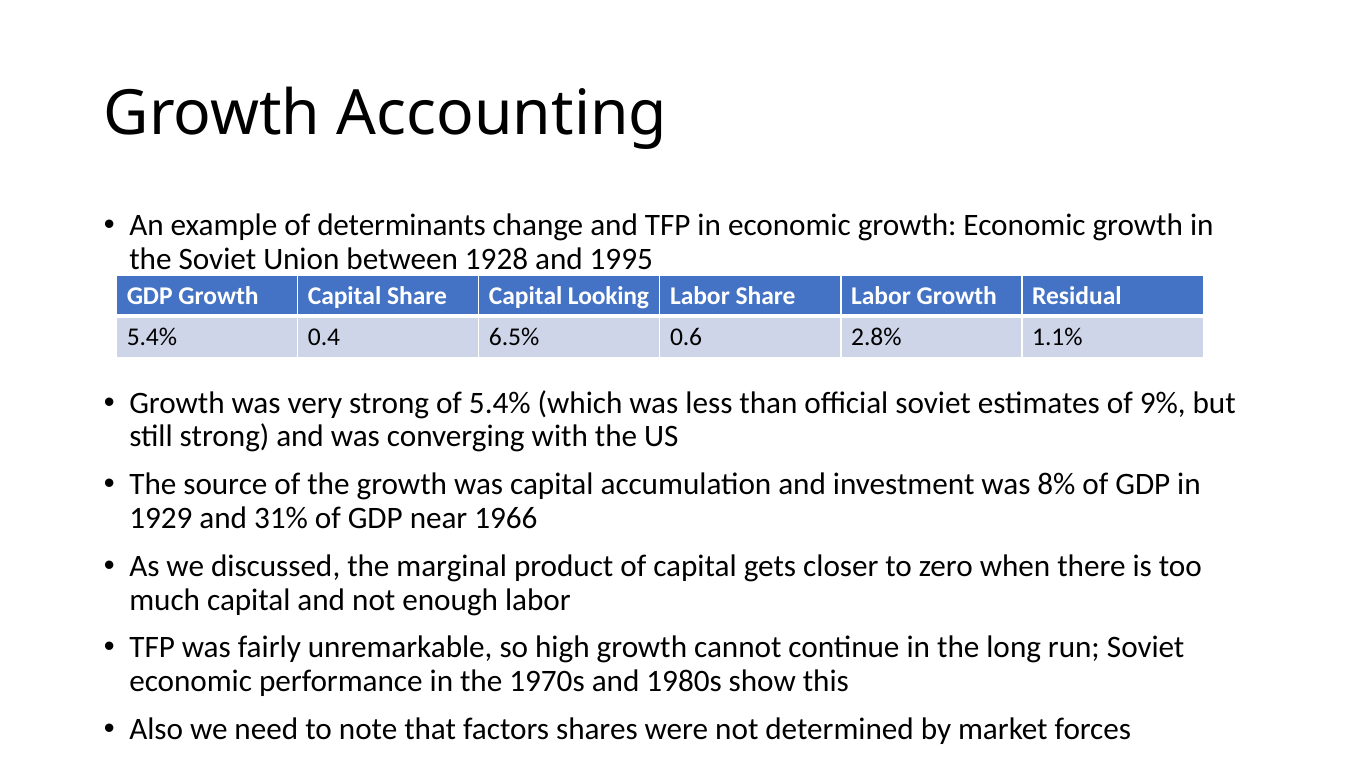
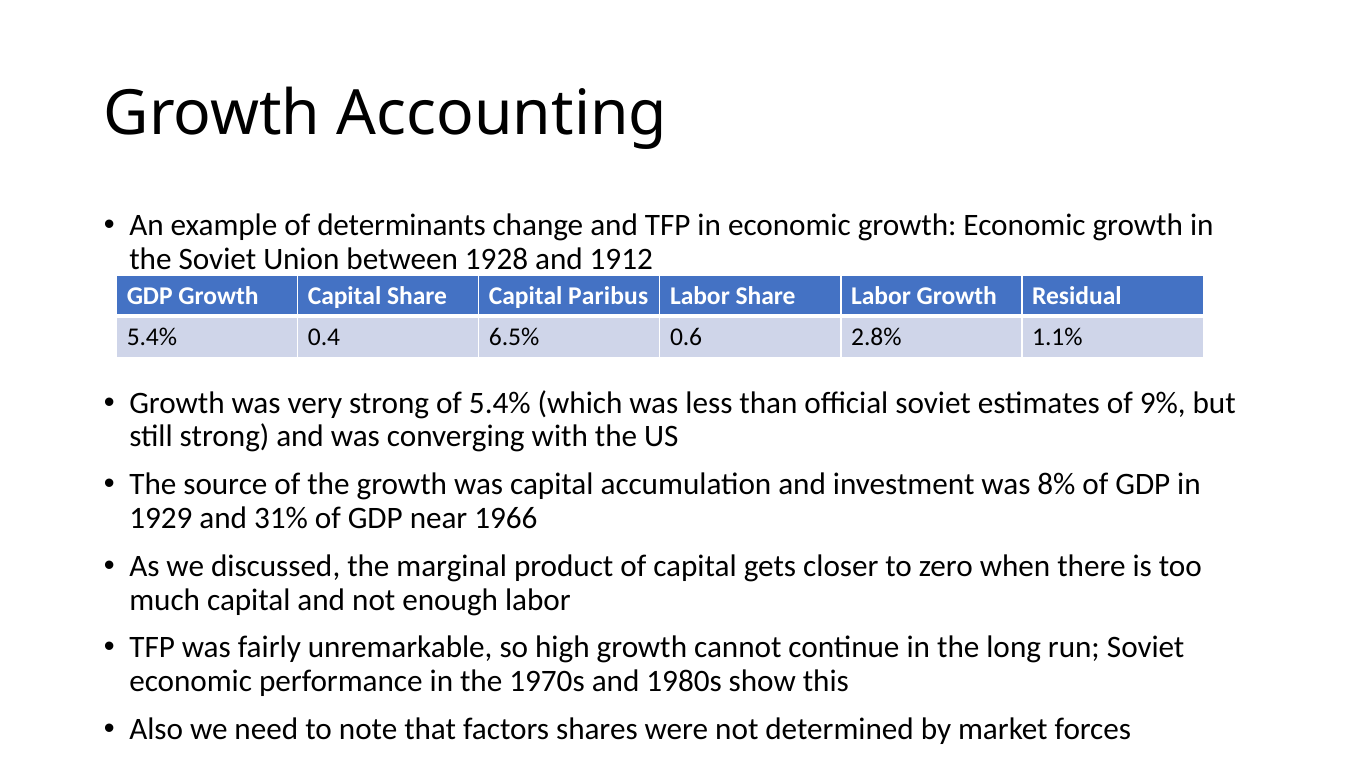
1995: 1995 -> 1912
Looking: Looking -> Paribus
